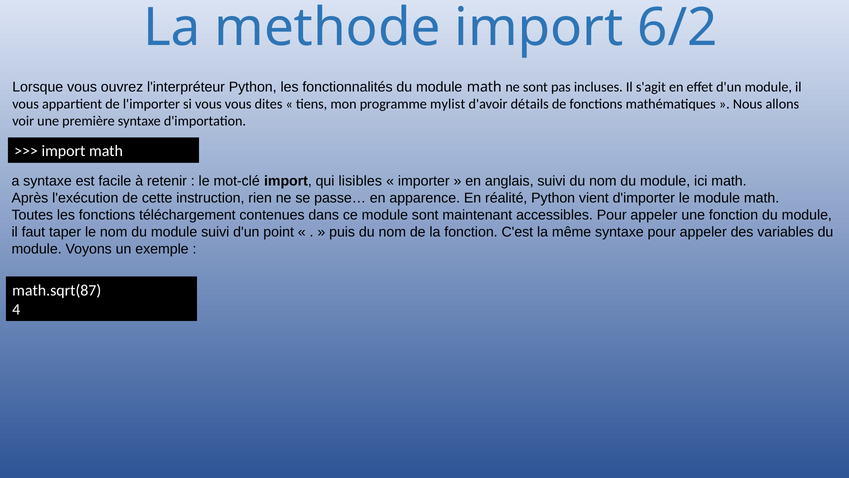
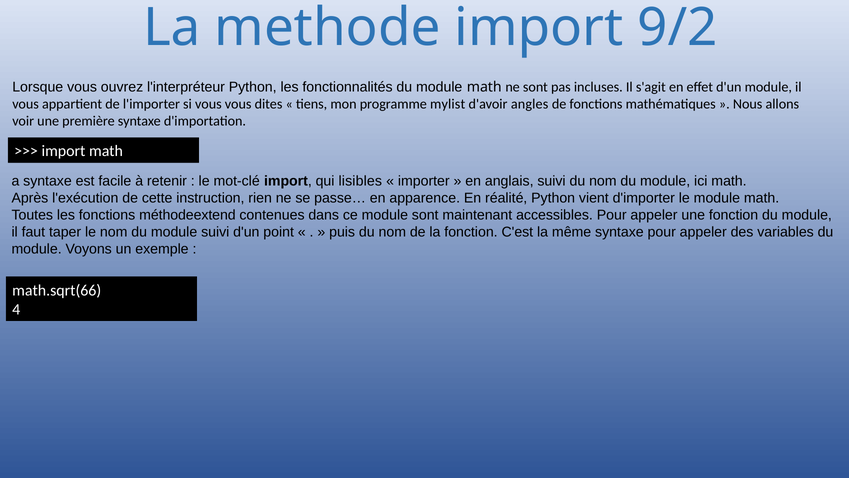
6/2: 6/2 -> 9/2
détails: détails -> angles
téléchargement: téléchargement -> méthodeextend
math.sqrt(87: math.sqrt(87 -> math.sqrt(66
